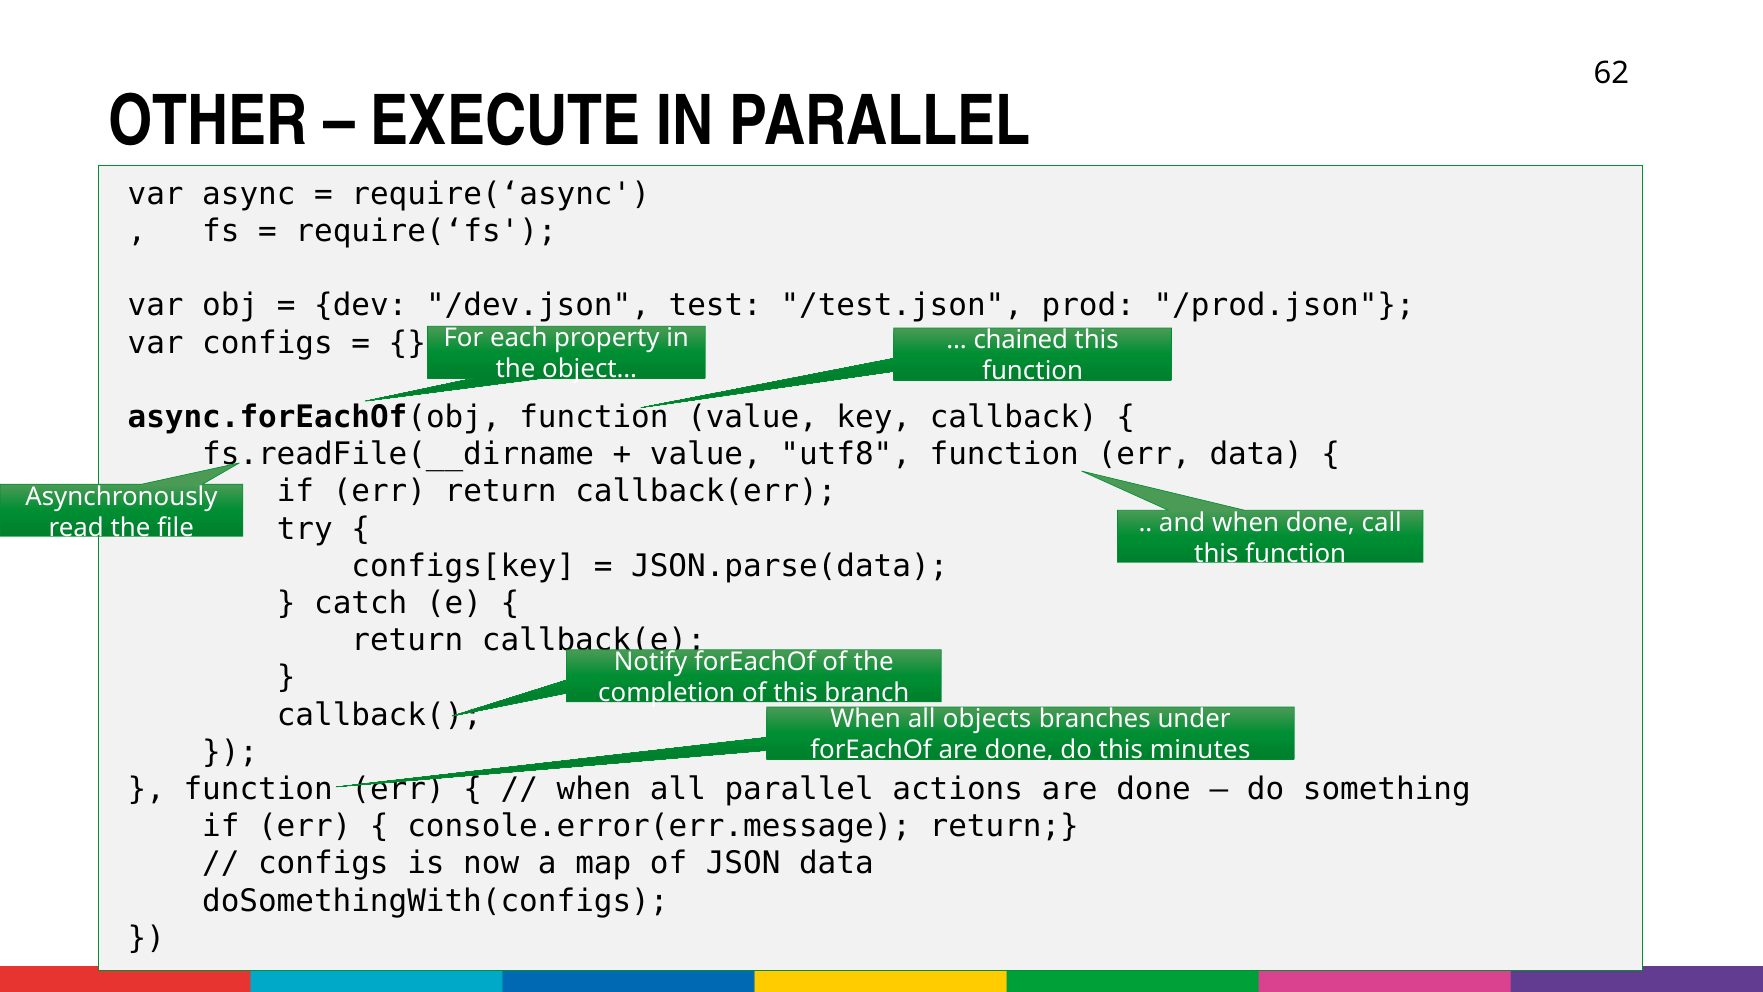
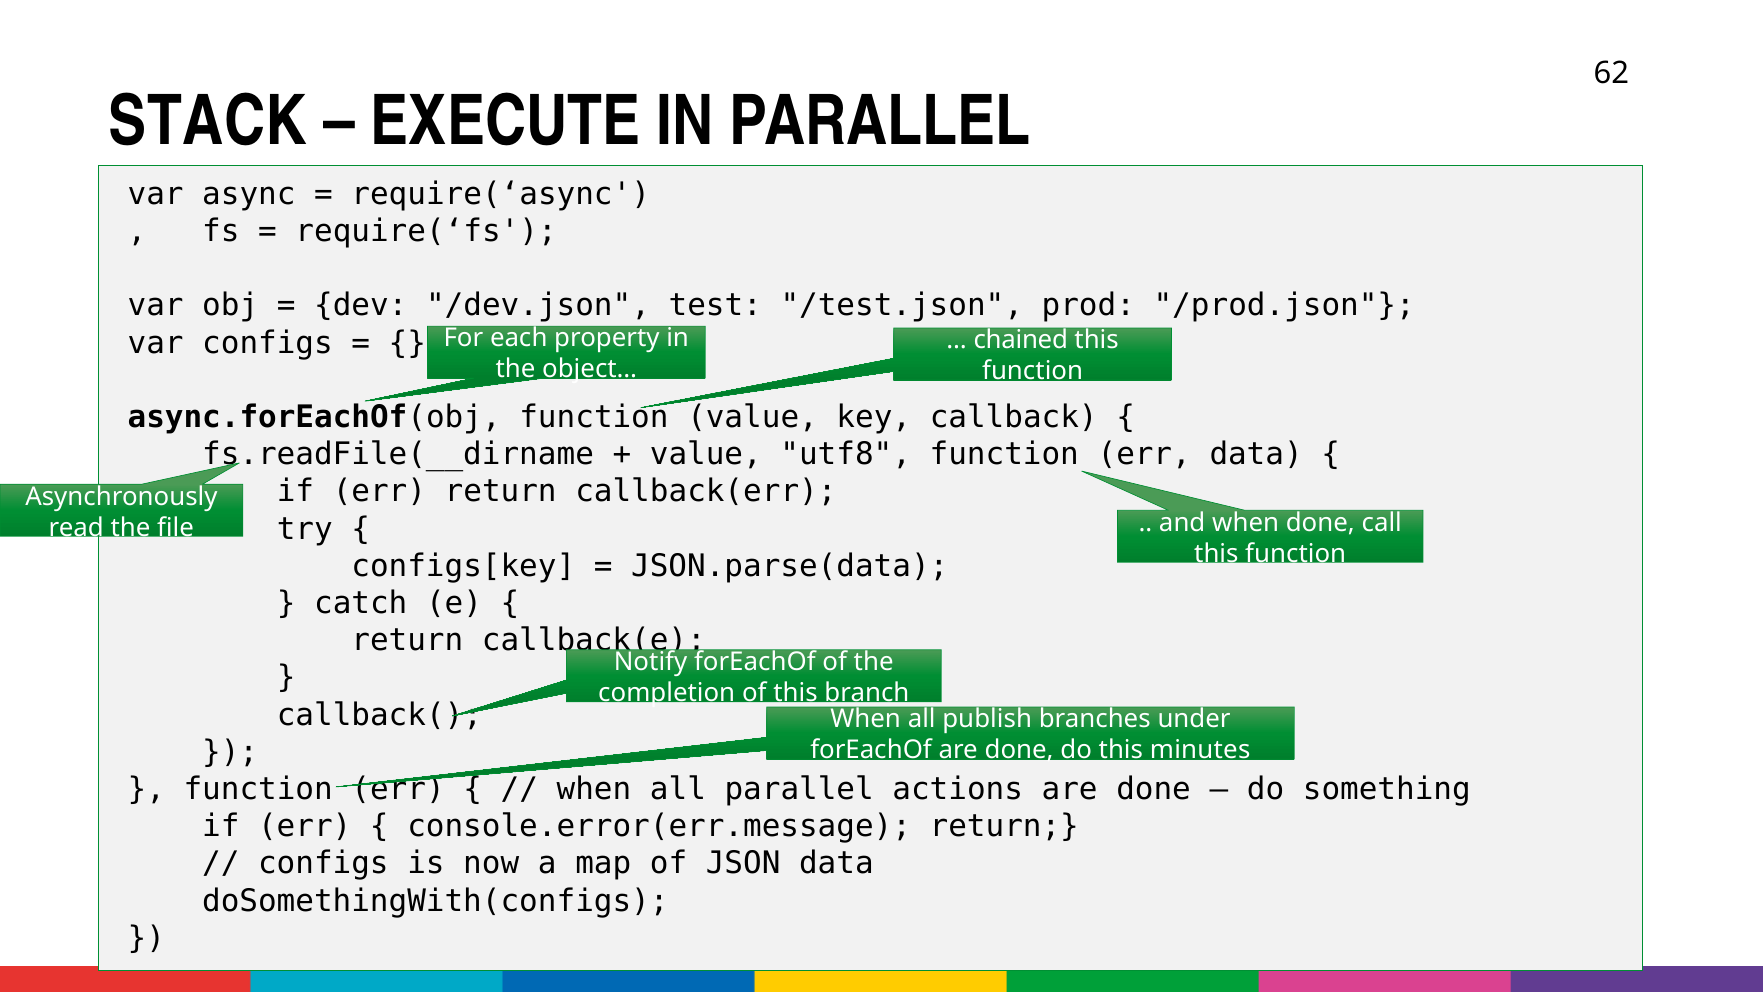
OTHER: OTHER -> STACK
objects: objects -> publish
